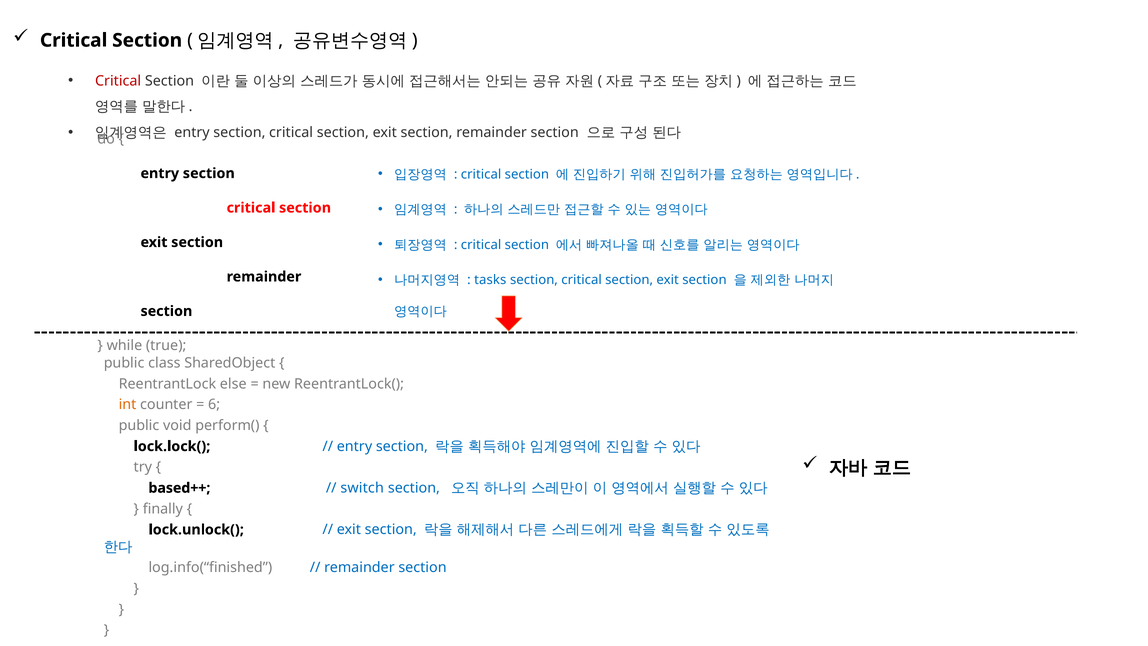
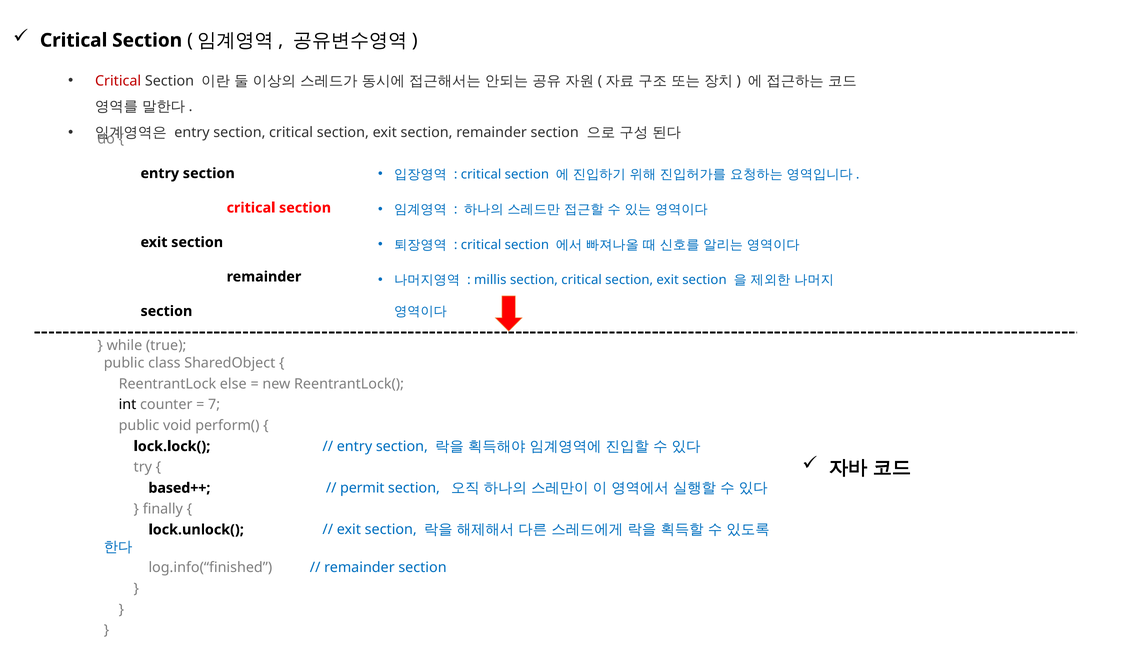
tasks: tasks -> millis
int colour: orange -> black
6: 6 -> 7
switch: switch -> permit
